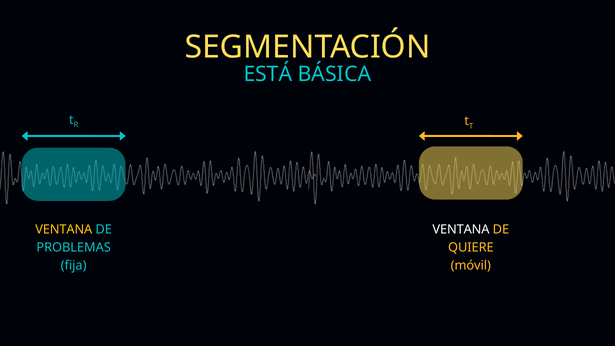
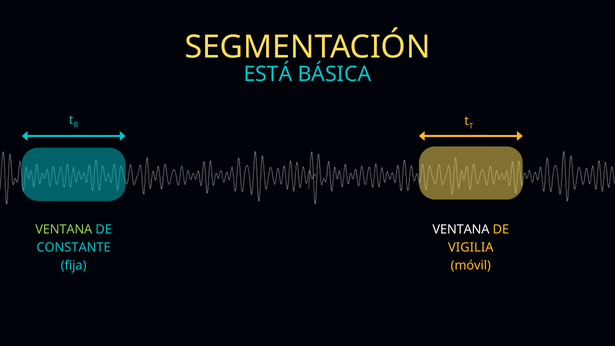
VENTANA at (64, 230) colour: yellow -> light green
PROBLEMAS: PROBLEMAS -> CONSTANTE
QUIERE: QUIERE -> VIGILIA
